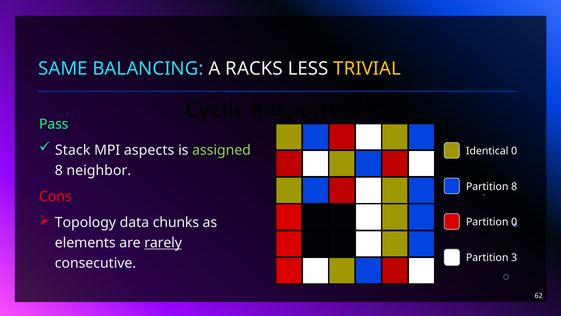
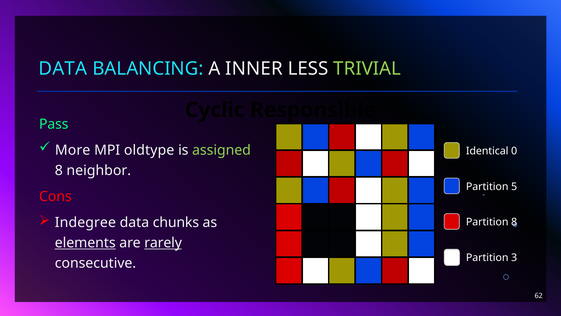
SAME at (63, 69): SAME -> DATA
RACKS: RACKS -> INNER
TRIVIAL colour: yellow -> light green
Stack: Stack -> More
aspects: aspects -> oldtype
Partition 8: 8 -> 5
Topology: Topology -> Indegree
Partition 0: 0 -> 8
elements underline: none -> present
